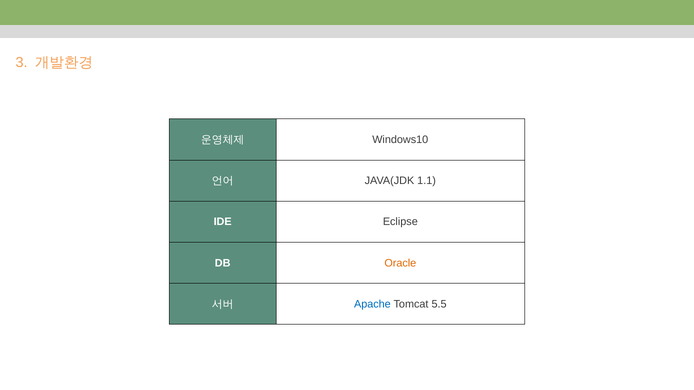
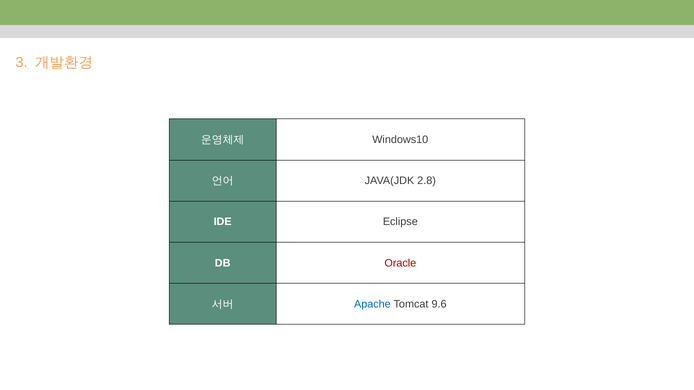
1.1: 1.1 -> 2.8
Oracle colour: orange -> red
5.5: 5.5 -> 9.6
